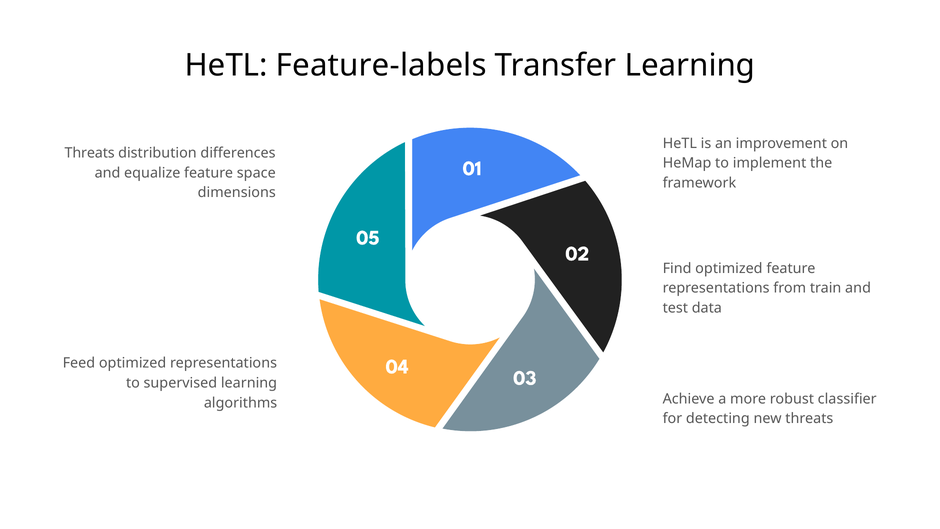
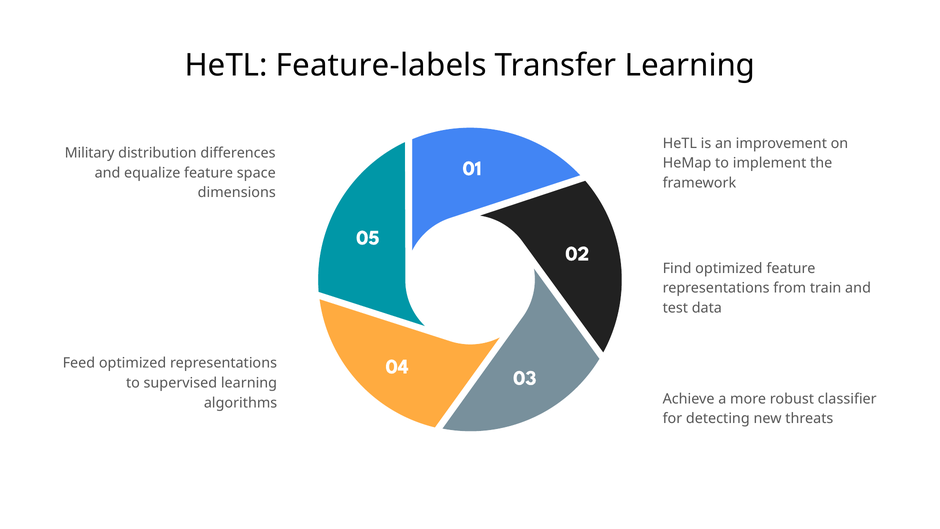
Threats at (90, 153): Threats -> Military
